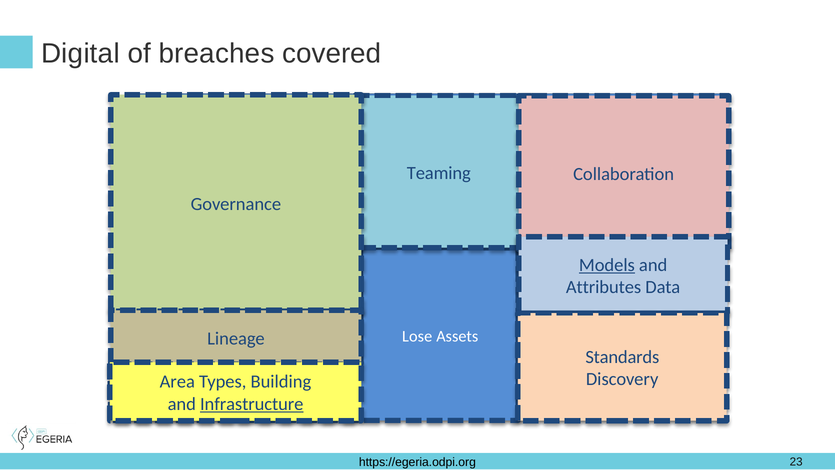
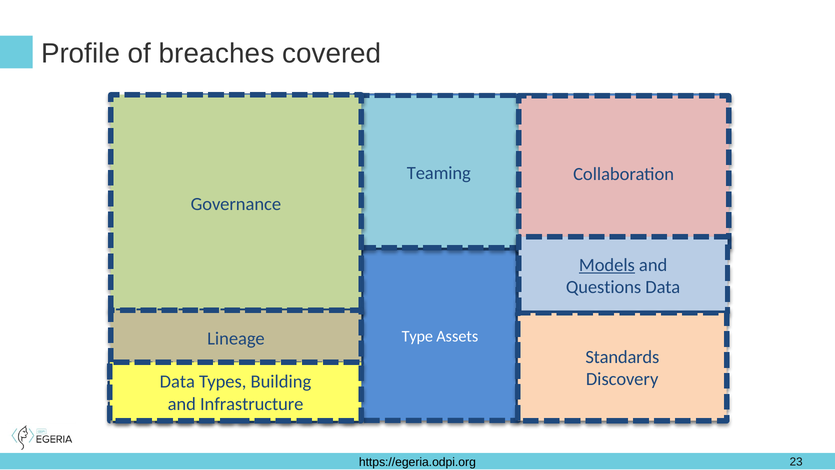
Digital: Digital -> Profile
Attributes: Attributes -> Questions
Lose: Lose -> Type
Area at (177, 381): Area -> Data
Infrastructure underline: present -> none
